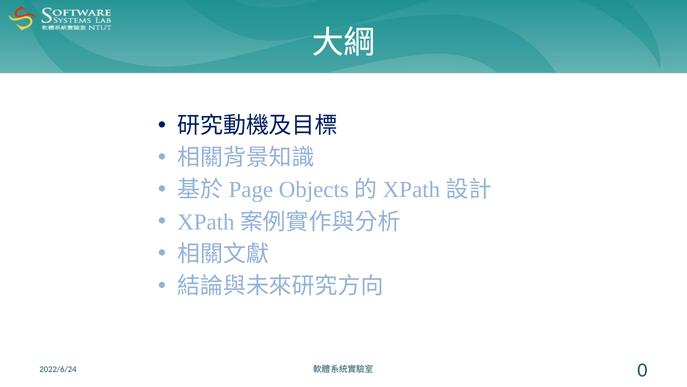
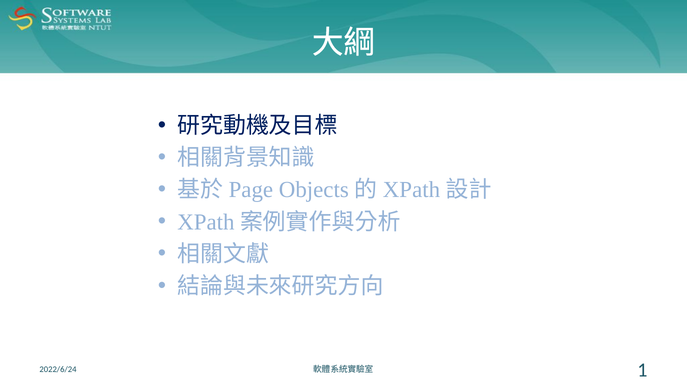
0: 0 -> 1
